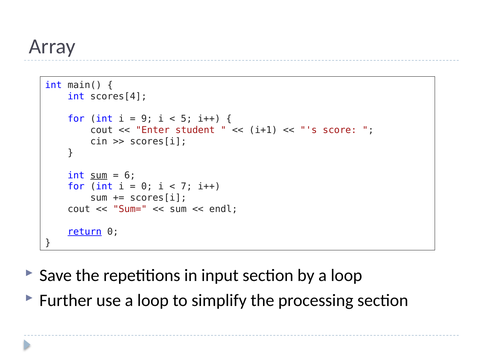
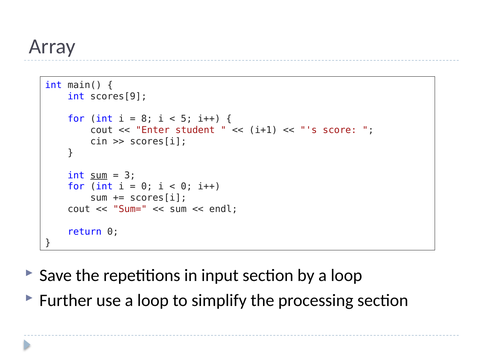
scores[4: scores[4 -> scores[9
9: 9 -> 8
6: 6 -> 3
7 at (186, 187): 7 -> 0
return underline: present -> none
